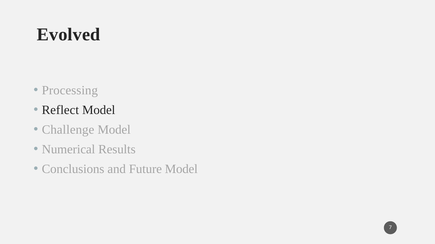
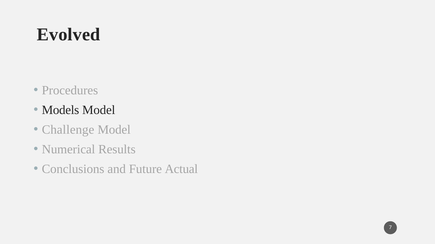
Processing: Processing -> Procedures
Reflect: Reflect -> Models
Future Model: Model -> Actual
